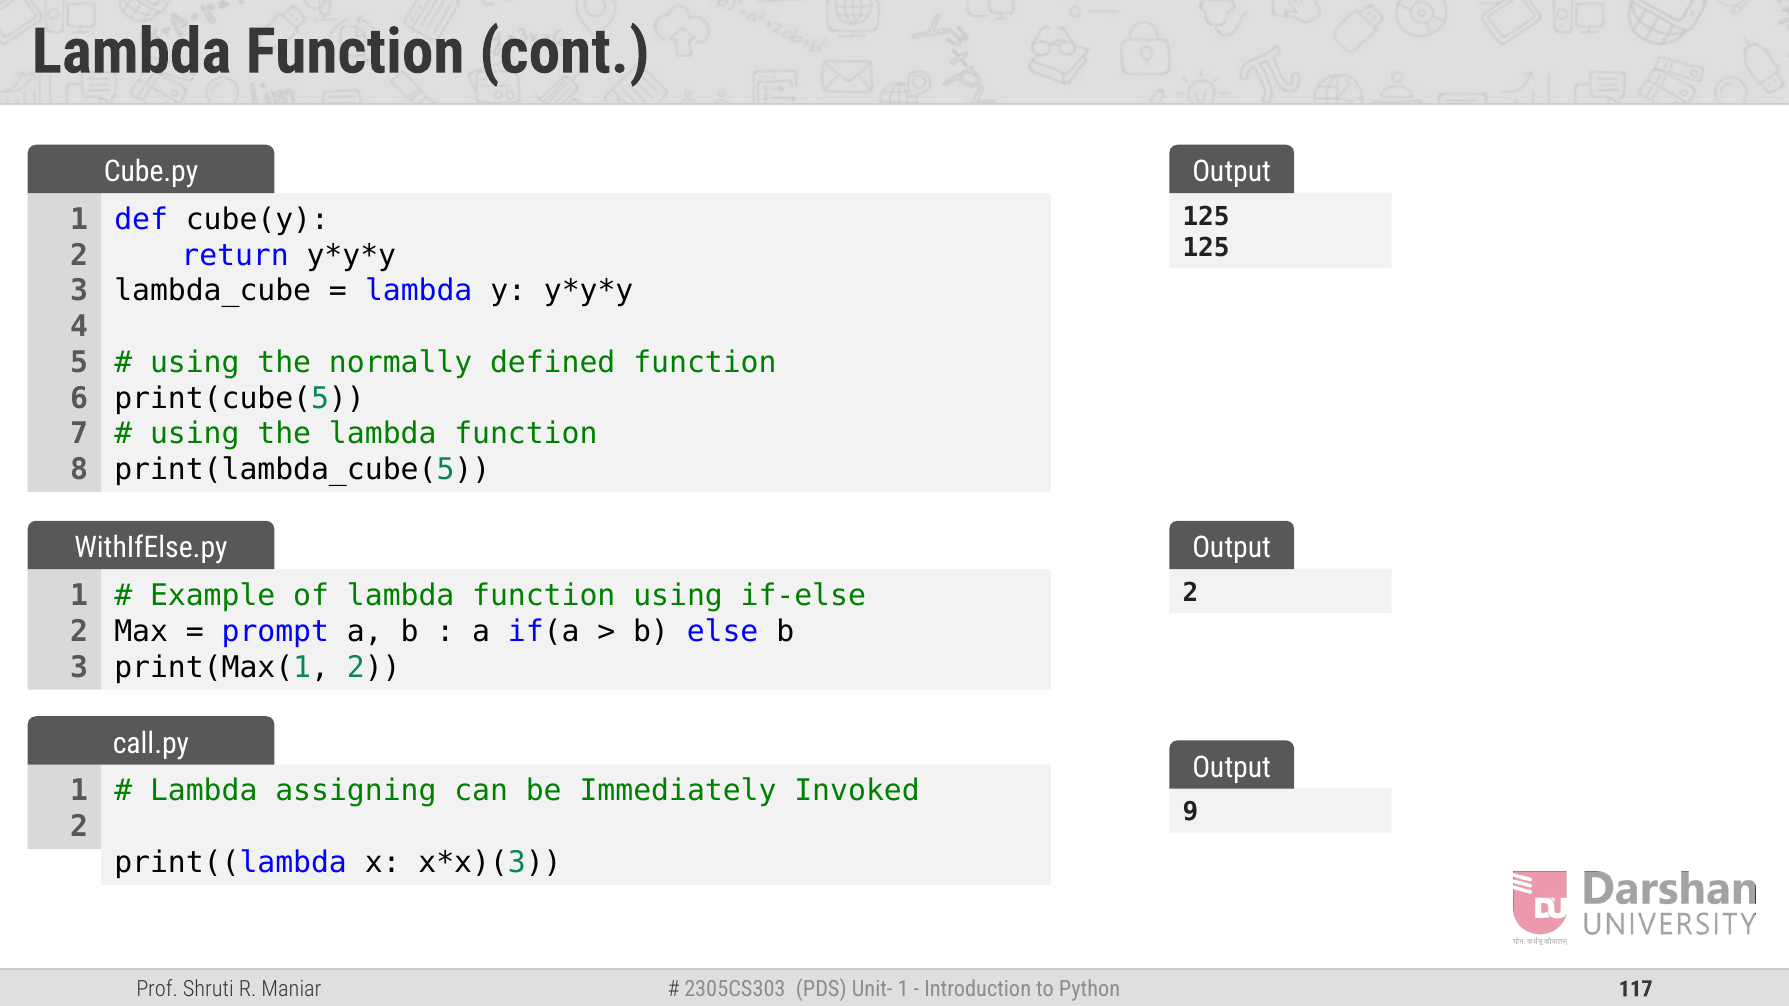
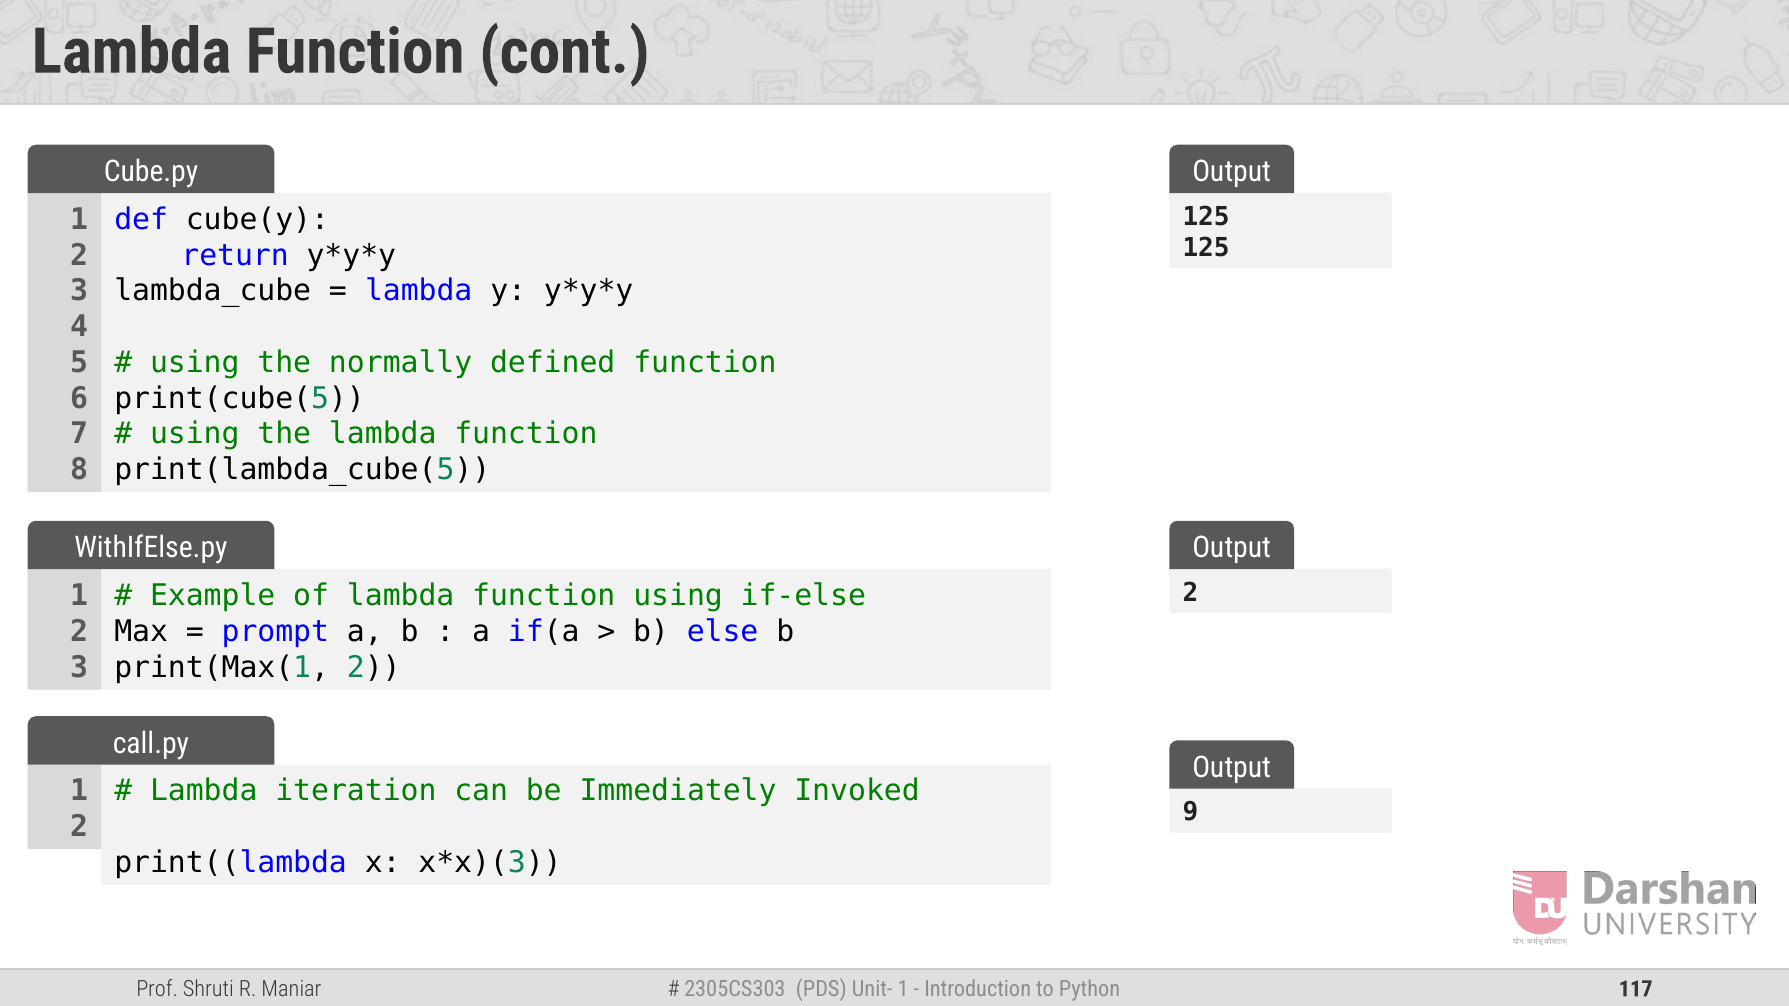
assigning: assigning -> iteration
